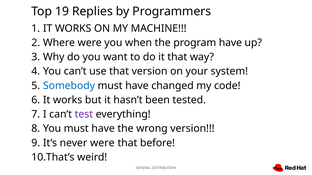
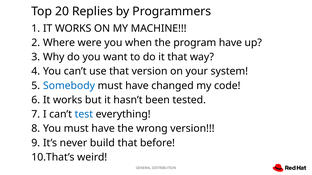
19: 19 -> 20
test colour: purple -> blue
never were: were -> build
